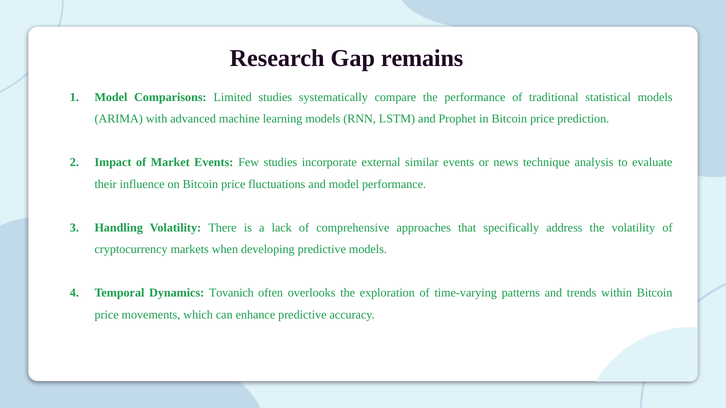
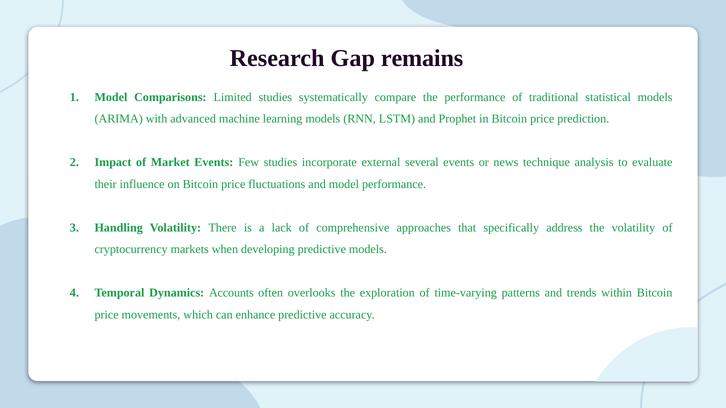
similar: similar -> several
Tovanich: Tovanich -> Accounts
